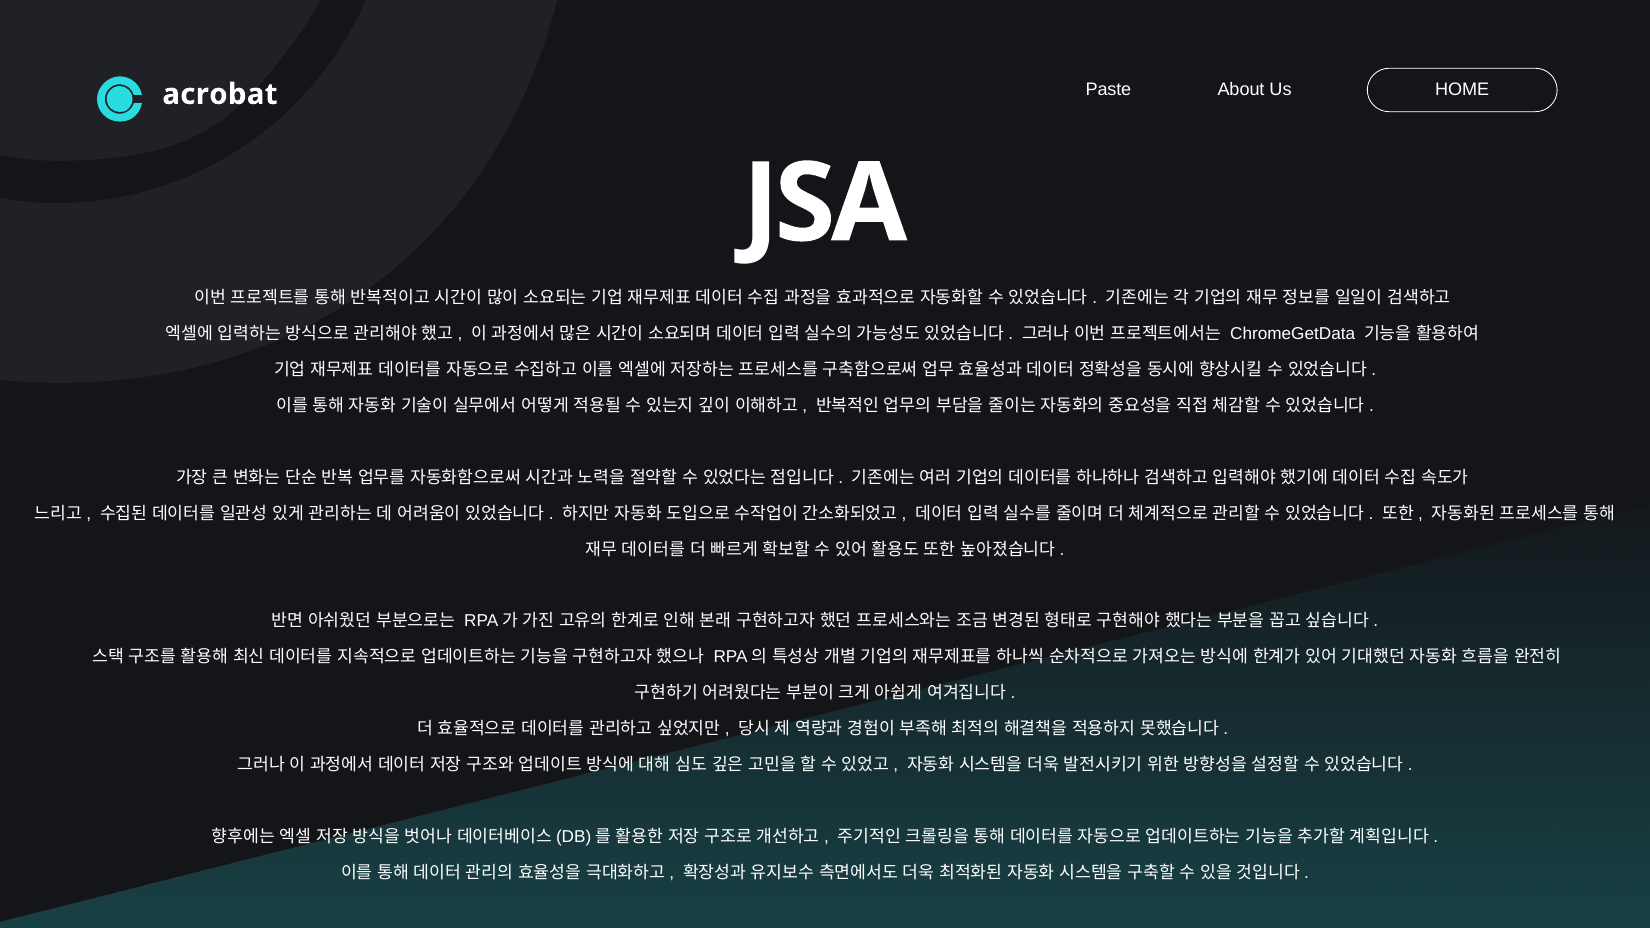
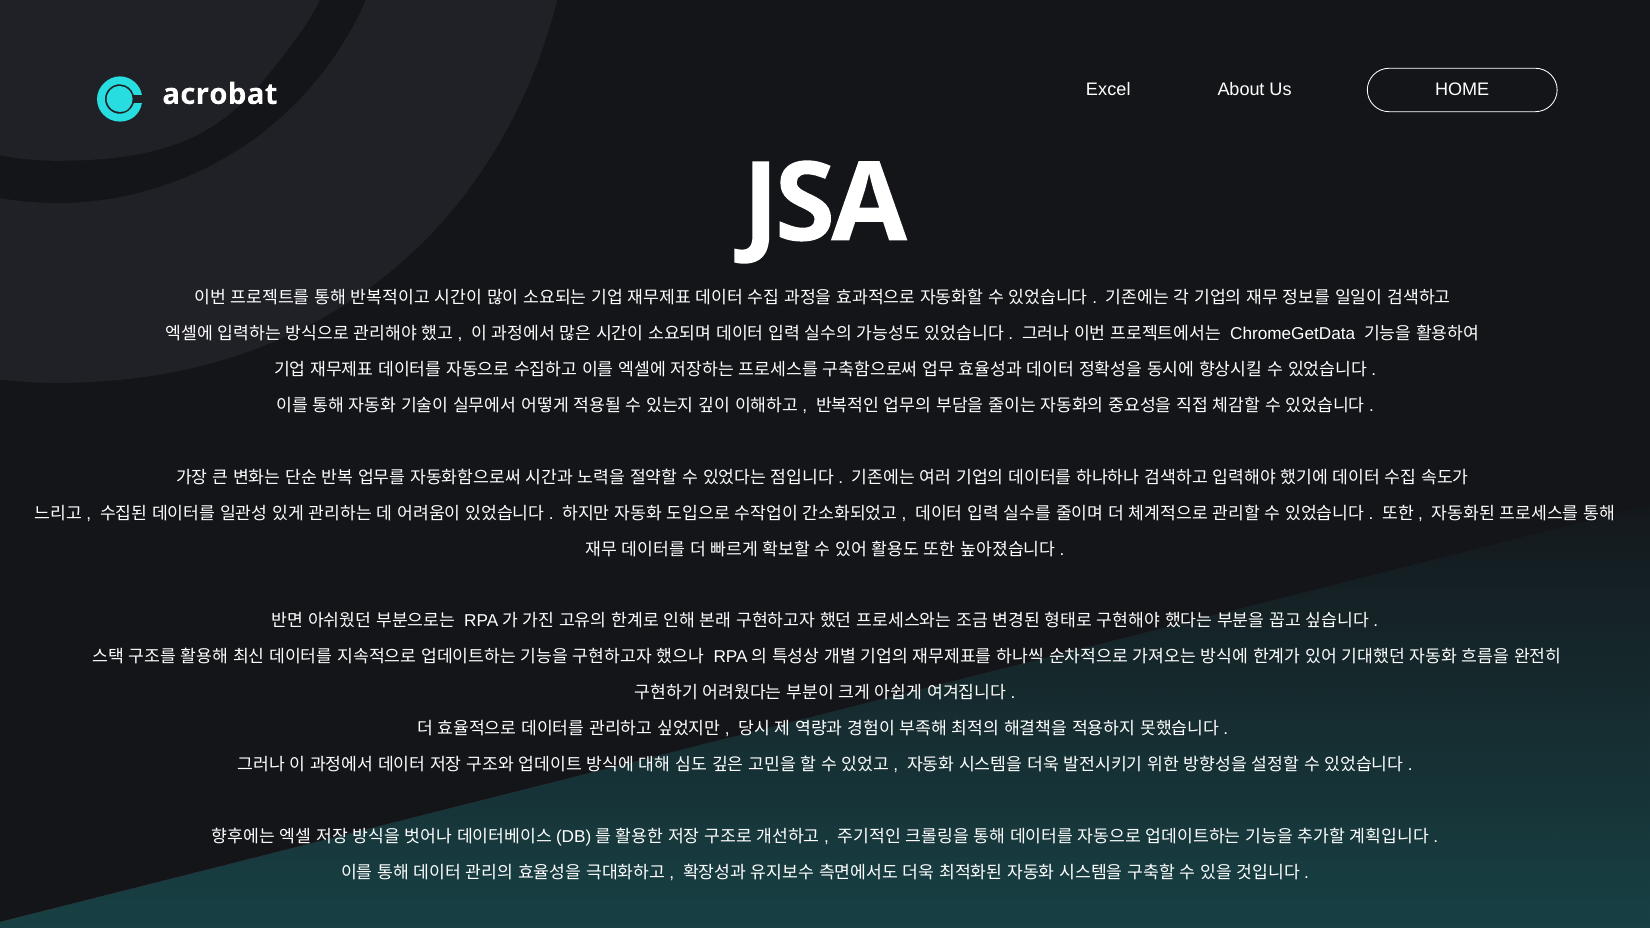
Paste: Paste -> Excel
